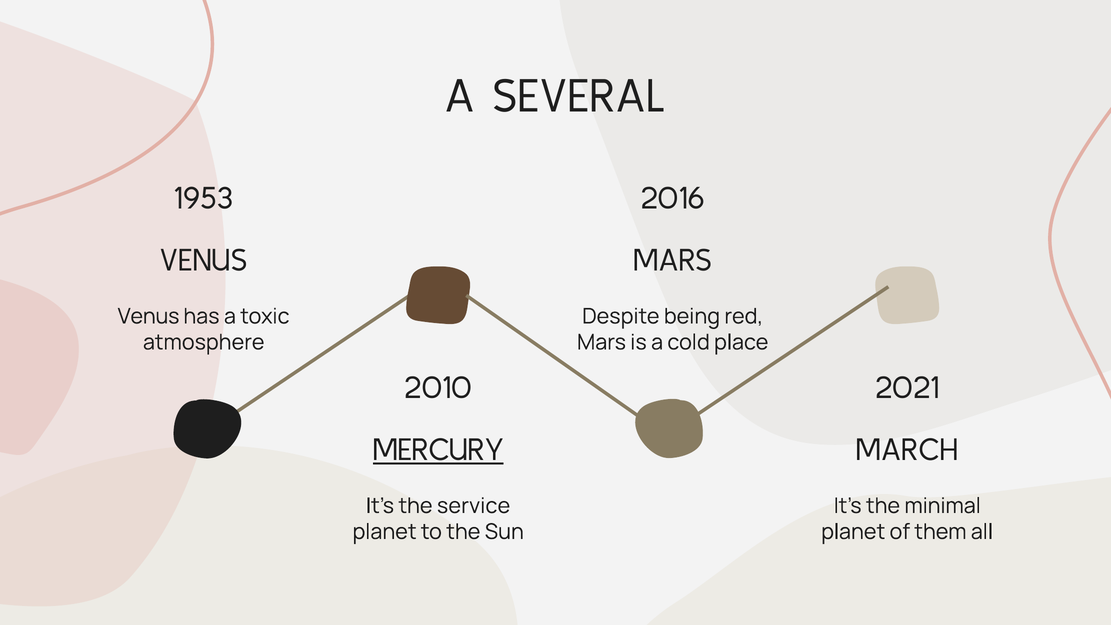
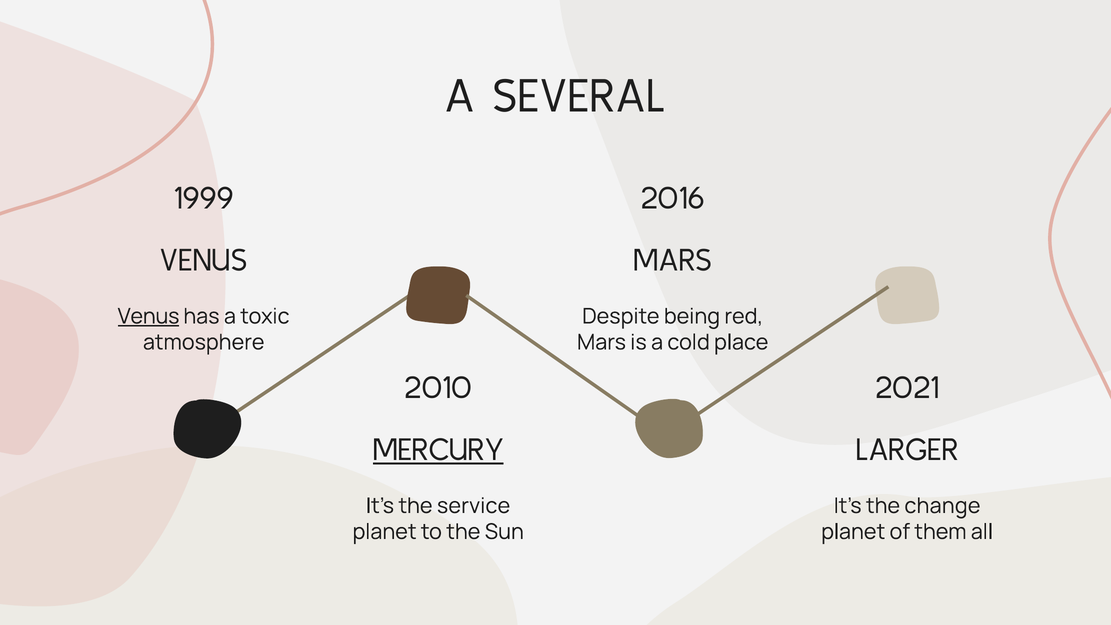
1953: 1953 -> 1999
Venus at (149, 316) underline: none -> present
MARCH: MARCH -> LARGER
minimal: minimal -> change
